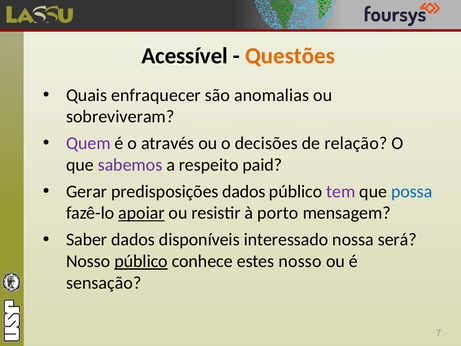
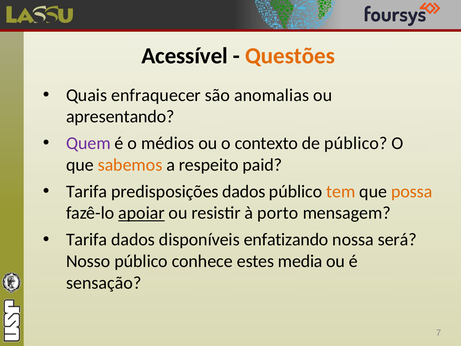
sobreviveram: sobreviveram -> apresentando
através: através -> médios
decisões: decisões -> contexto
de relação: relação -> público
sabemos colour: purple -> orange
Gerar at (87, 191): Gerar -> Tarifa
tem colour: purple -> orange
possa colour: blue -> orange
Saber at (87, 240): Saber -> Tarifa
interessado: interessado -> enfatizando
público at (141, 261) underline: present -> none
estes nosso: nosso -> media
